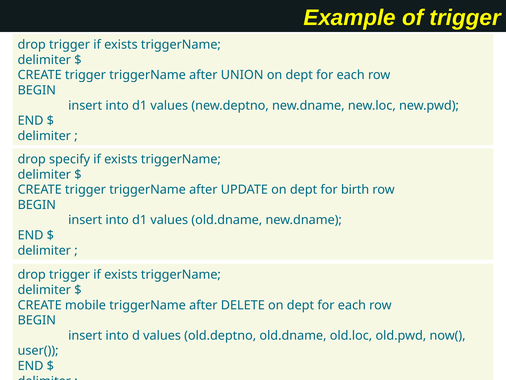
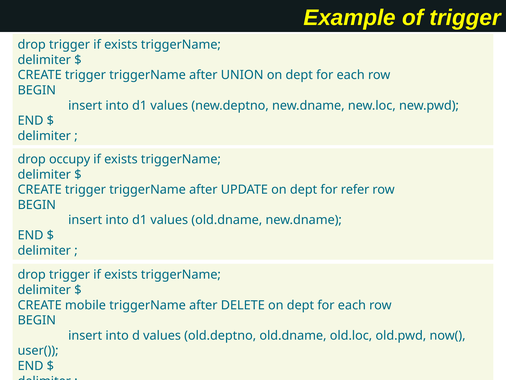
specify: specify -> occupy
birth: birth -> refer
